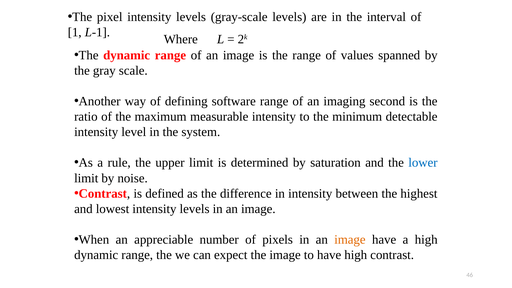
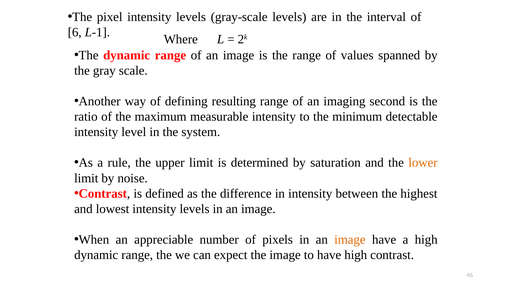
1: 1 -> 6
software: software -> resulting
lower colour: blue -> orange
